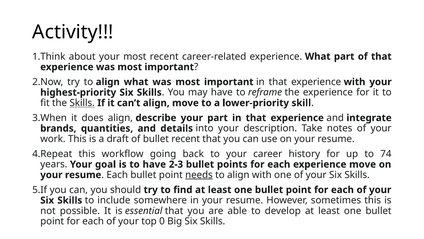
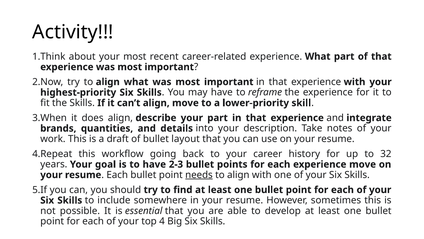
Skills at (82, 103) underline: present -> none
bullet recent: recent -> layout
74: 74 -> 32
0: 0 -> 4
